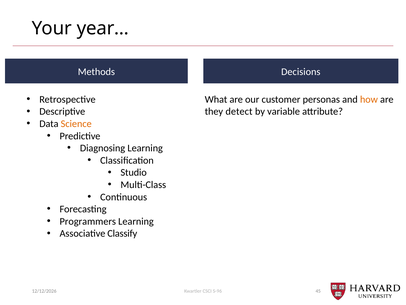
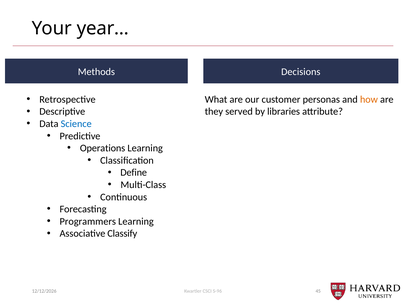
detect: detect -> served
variable: variable -> libraries
Science colour: orange -> blue
Diagnosing: Diagnosing -> Operations
Studio: Studio -> Define
